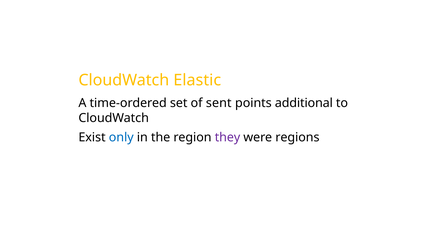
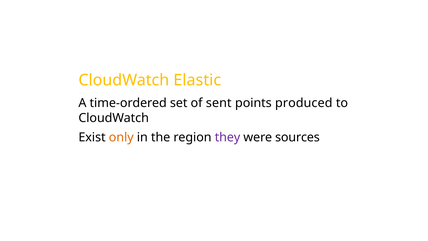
additional: additional -> produced
only colour: blue -> orange
regions: regions -> sources
